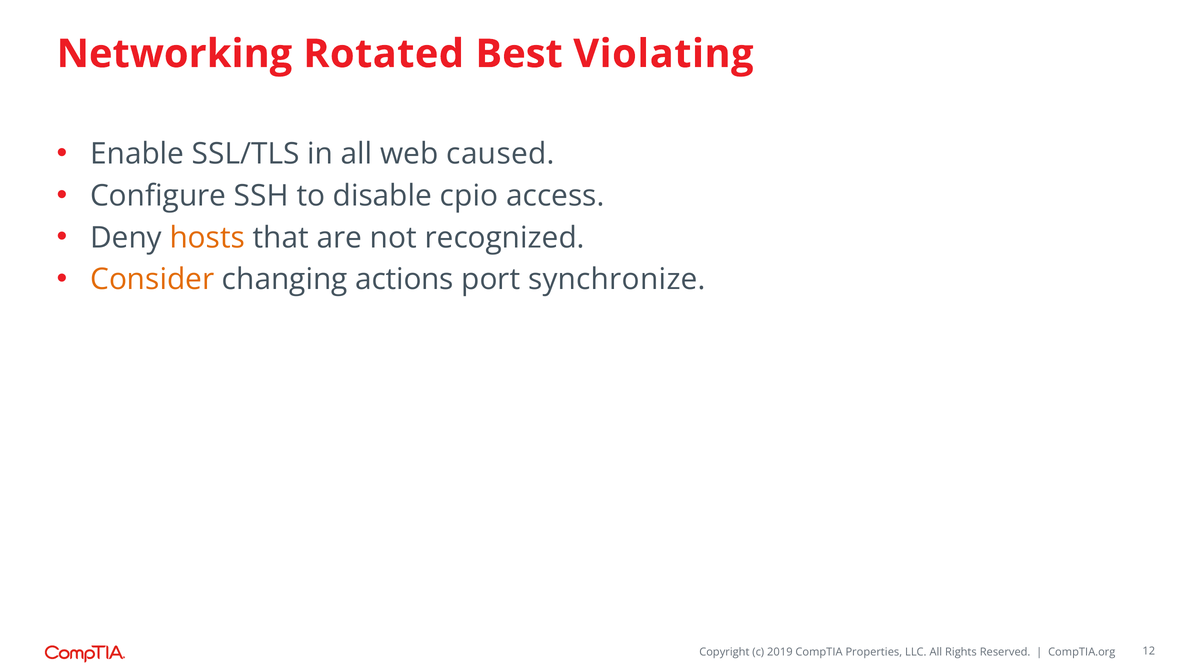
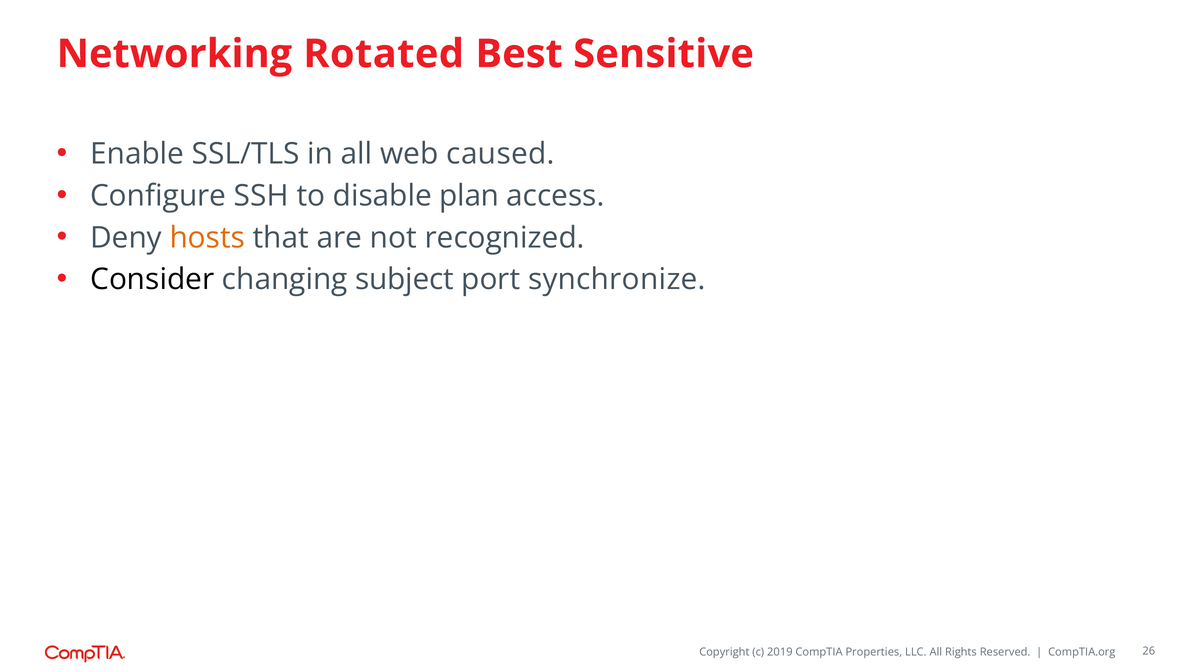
Violating: Violating -> Sensitive
cpio: cpio -> plan
Consider colour: orange -> black
actions: actions -> subject
12: 12 -> 26
